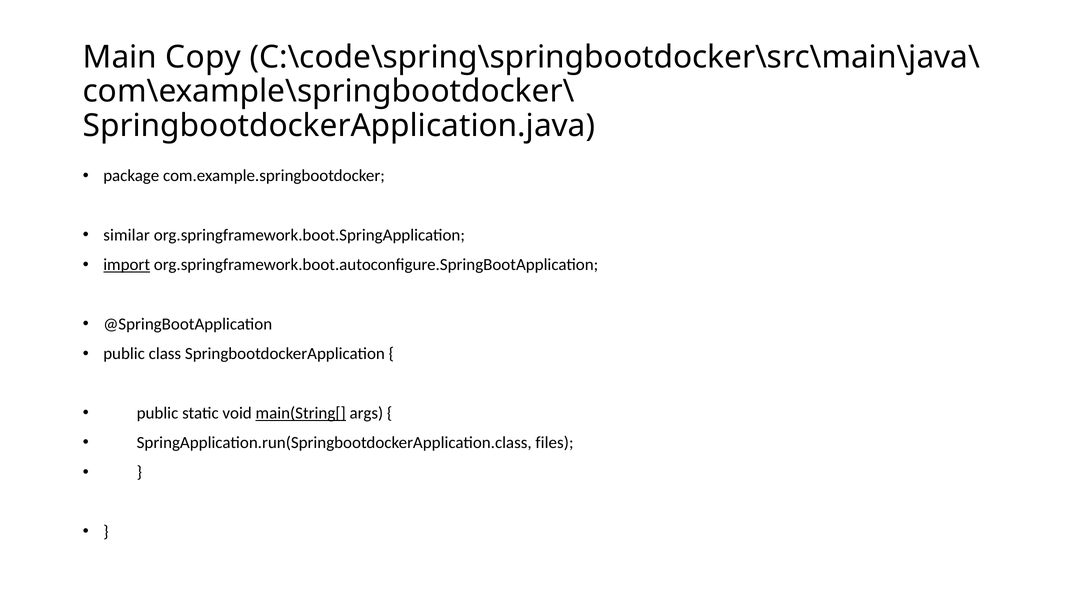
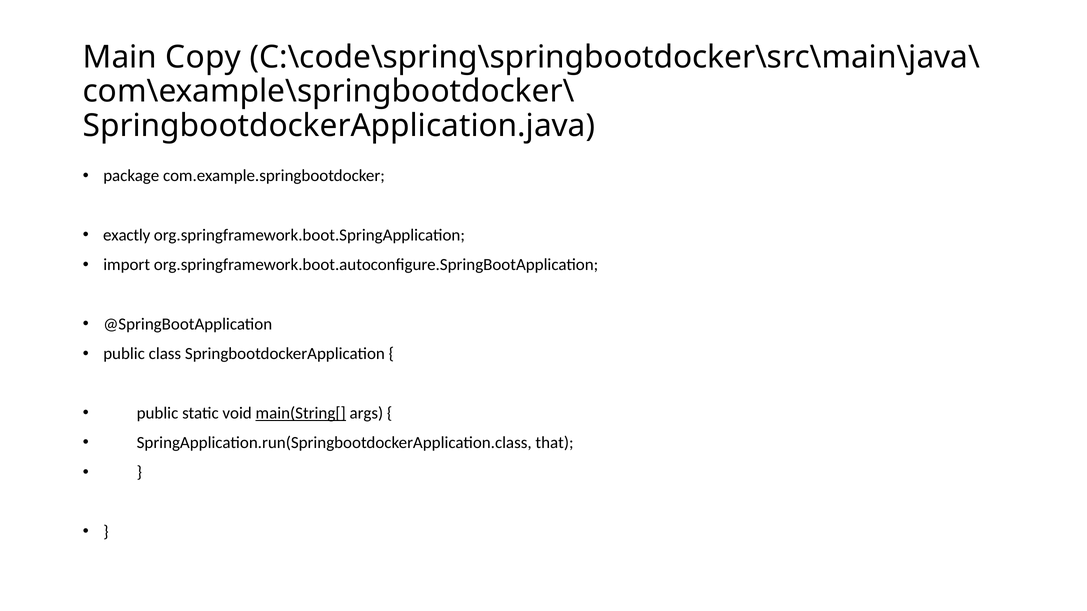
similar: similar -> exactly
import underline: present -> none
files: files -> that
